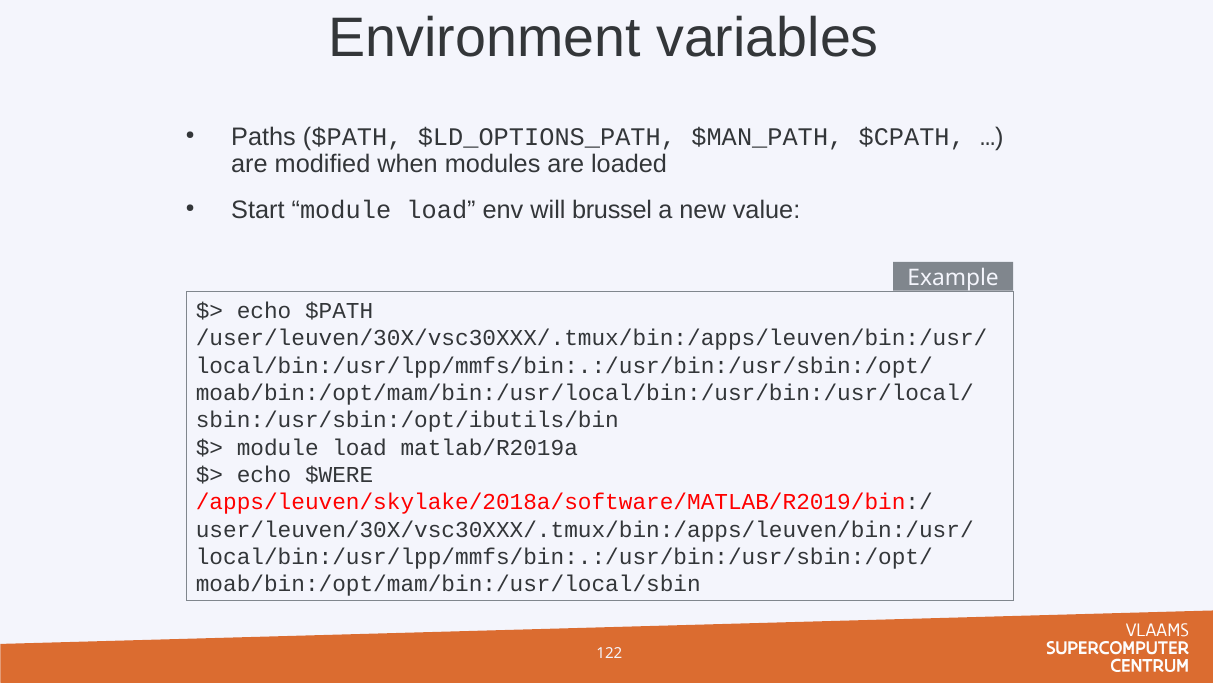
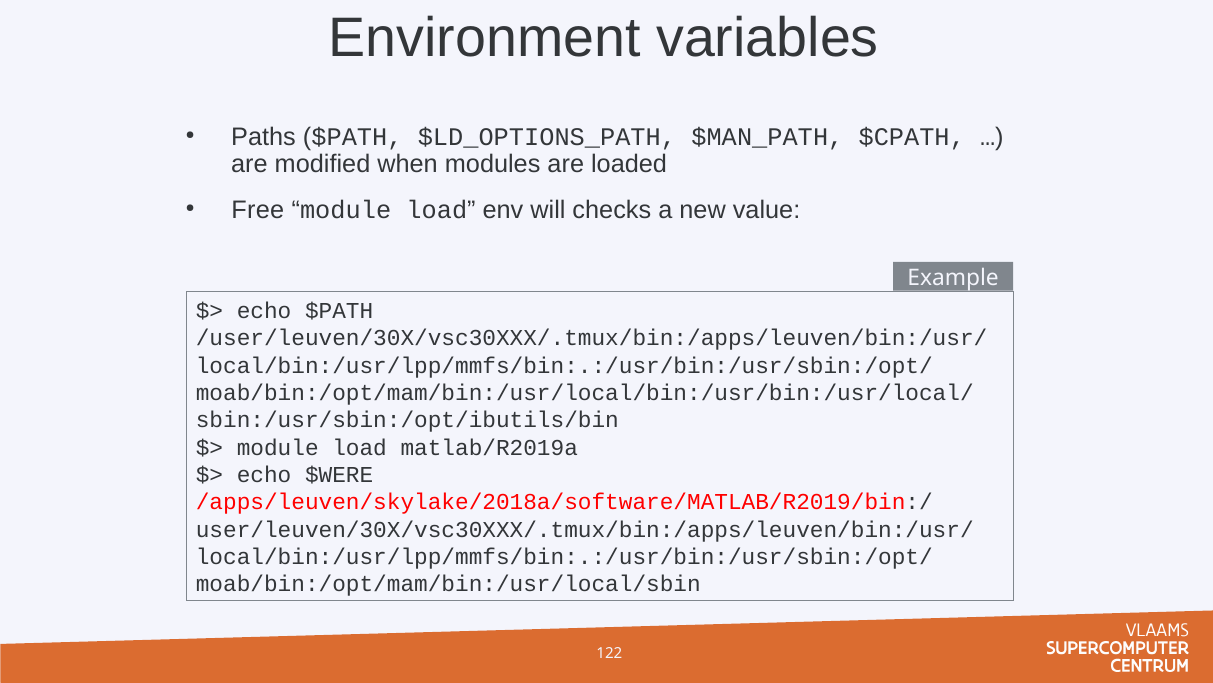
Start: Start -> Free
brussel: brussel -> checks
